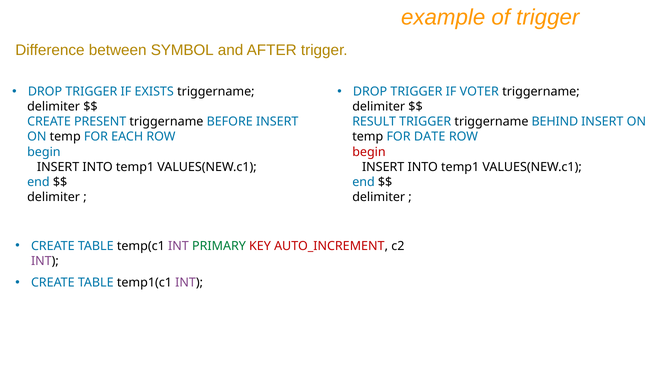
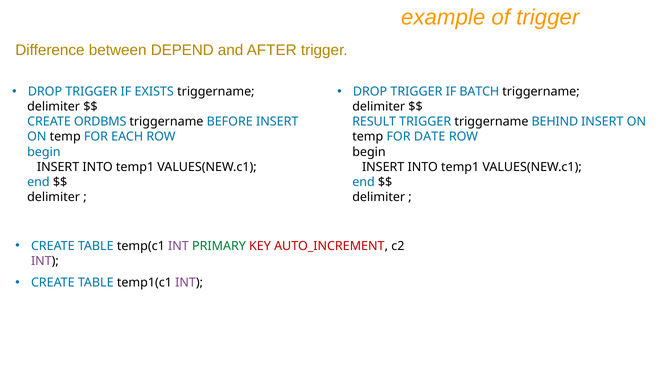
SYMBOL: SYMBOL -> DEPEND
VOTER: VOTER -> BATCH
PRESENT: PRESENT -> ORDBMS
begin at (369, 152) colour: red -> black
